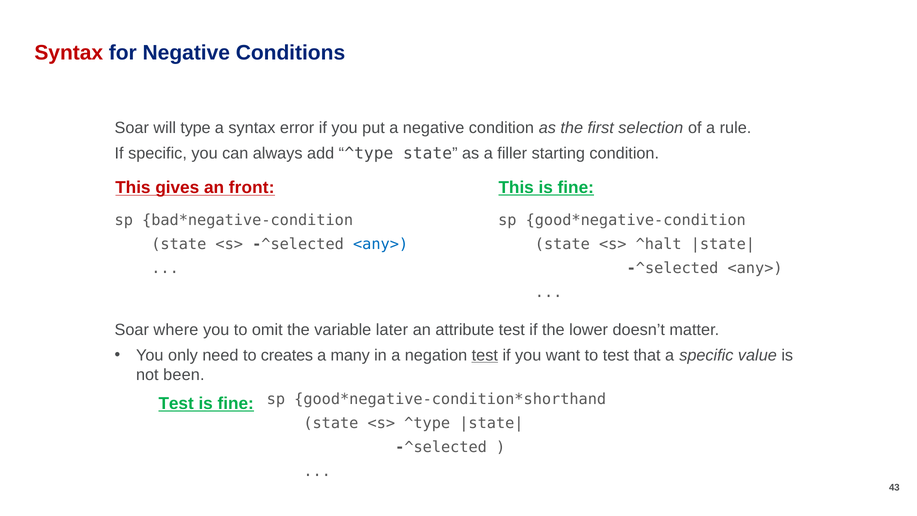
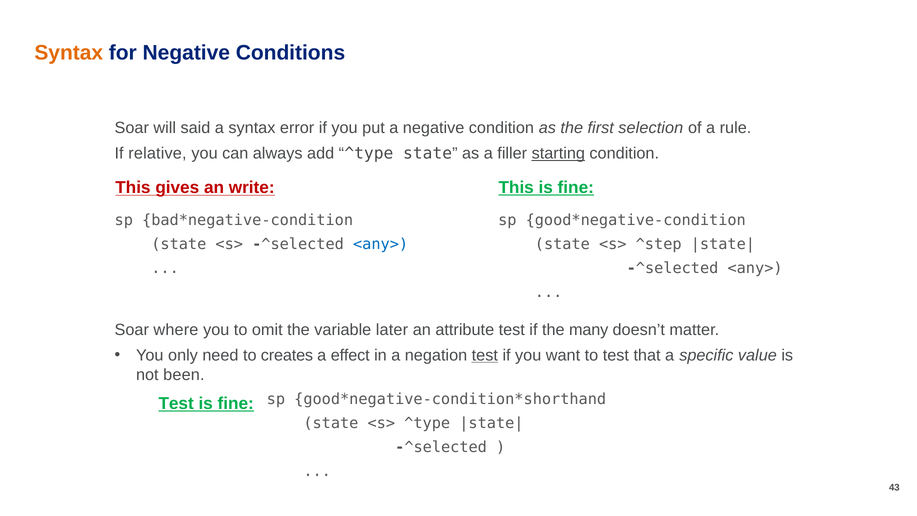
Syntax at (69, 53) colour: red -> orange
type: type -> said
If specific: specific -> relative
starting underline: none -> present
front: front -> write
^halt: ^halt -> ^step
lower: lower -> many
many: many -> effect
